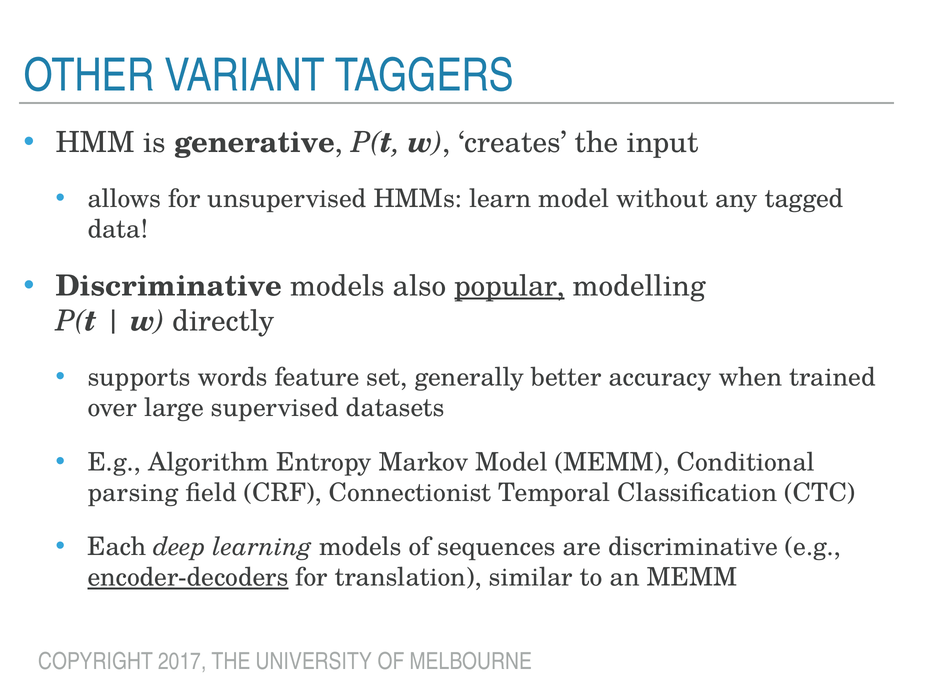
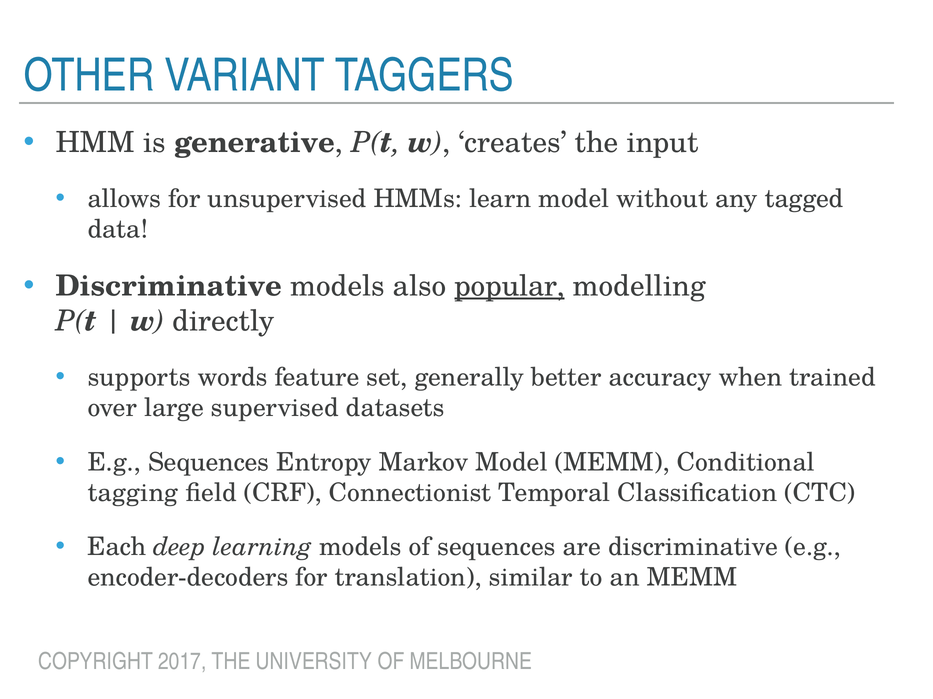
E.g Algorithm: Algorithm -> Sequences
parsing: parsing -> tagging
encoder-decoders underline: present -> none
